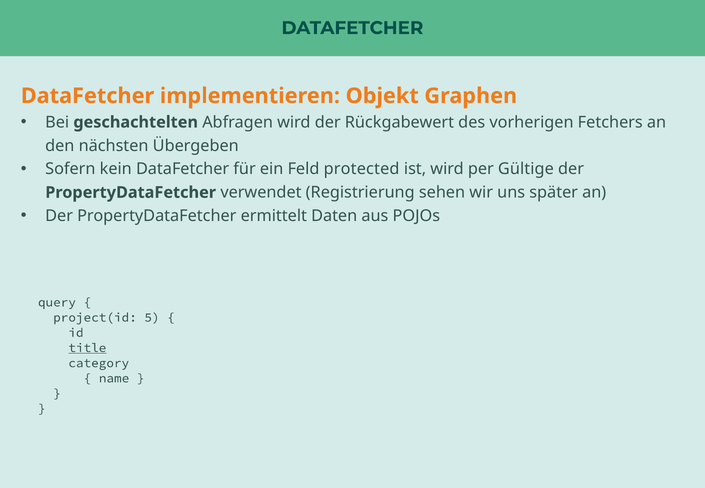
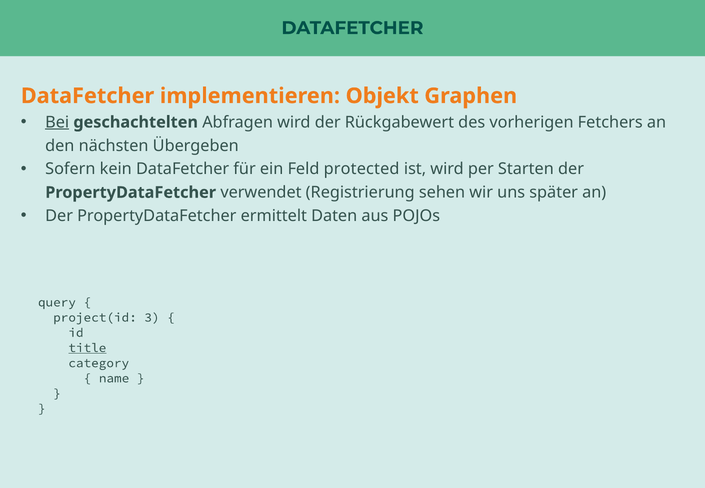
Bei underline: none -> present
Gültige: Gültige -> Starten
5: 5 -> 3
